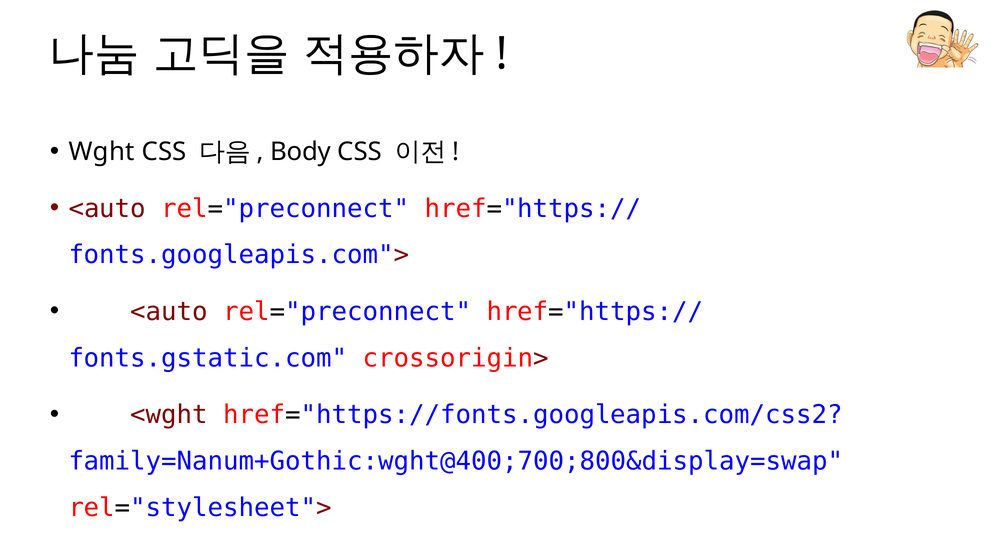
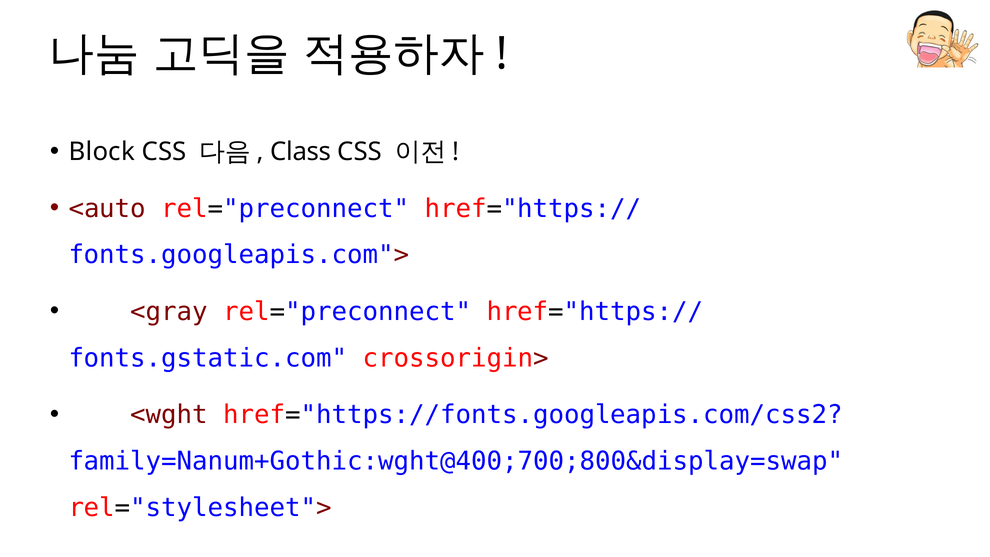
Wght: Wght -> Block
Body: Body -> Class
<auto at (169, 312): <auto -> <gray
